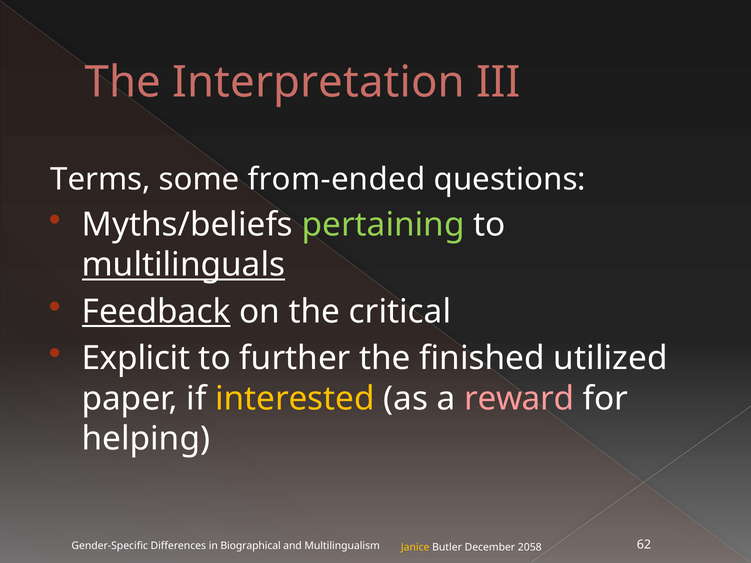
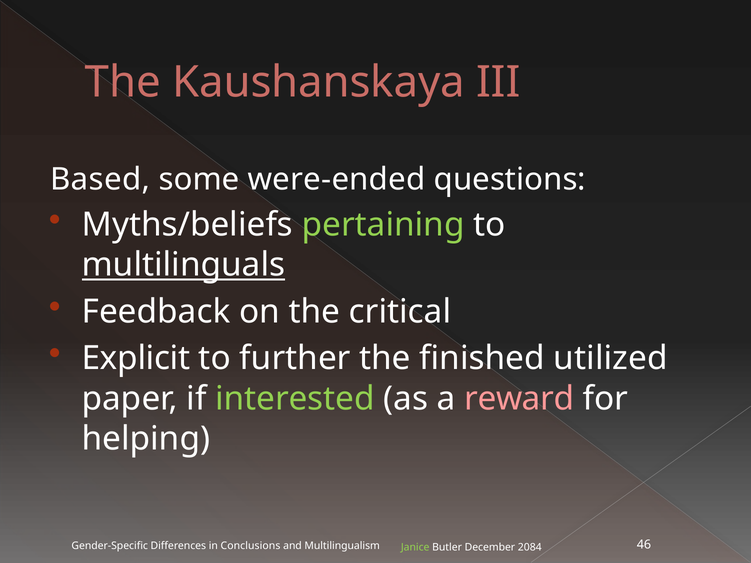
Interpretation: Interpretation -> Kaushanskaya
Terms: Terms -> Based
from-ended: from-ended -> were-ended
Feedback underline: present -> none
interested colour: yellow -> light green
Biographical: Biographical -> Conclusions
62: 62 -> 46
Janice colour: yellow -> light green
2058: 2058 -> 2084
